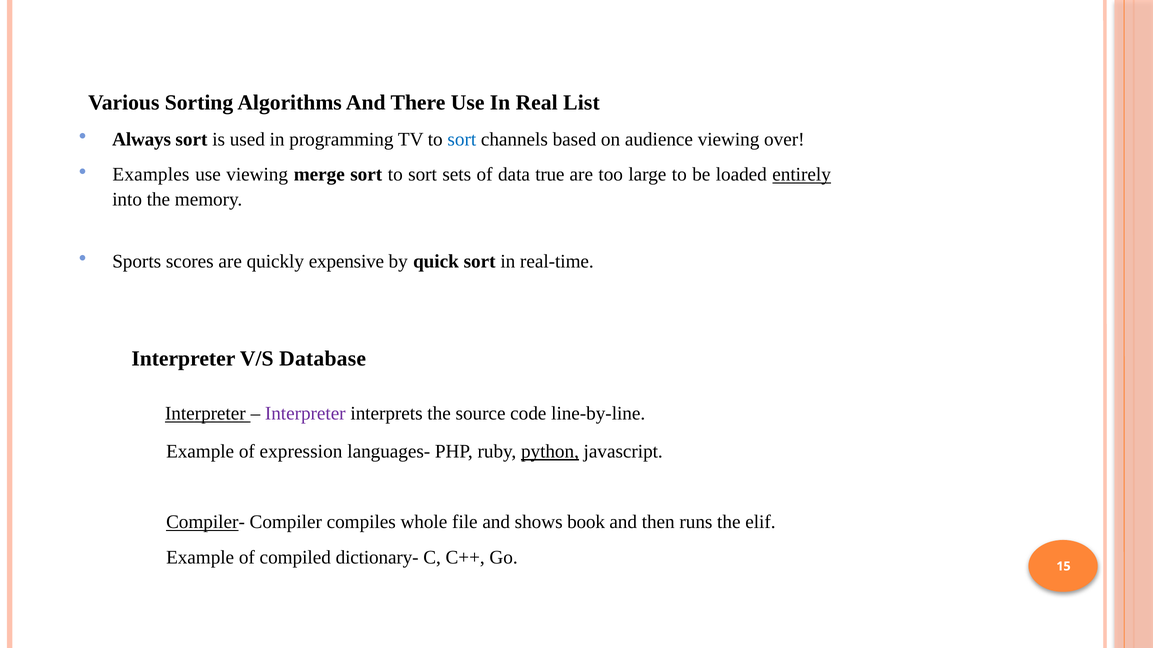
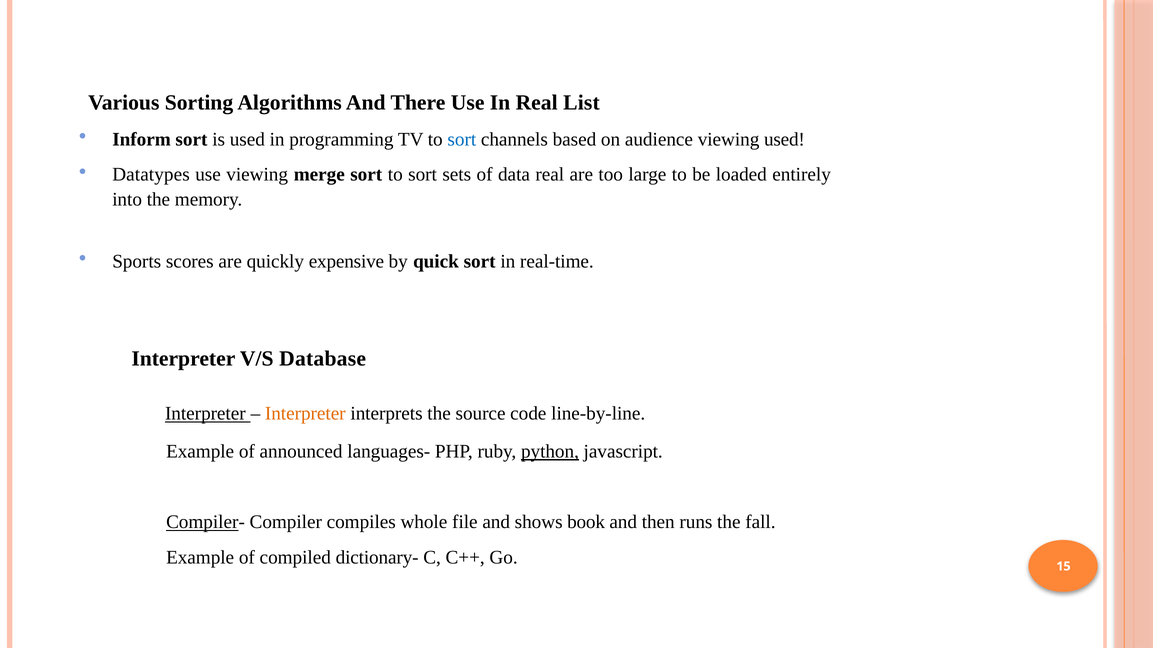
Always: Always -> Inform
viewing over: over -> used
Examples: Examples -> Datatypes
data true: true -> real
entirely underline: present -> none
Interpreter at (305, 414) colour: purple -> orange
expression: expression -> announced
elif: elif -> fall
